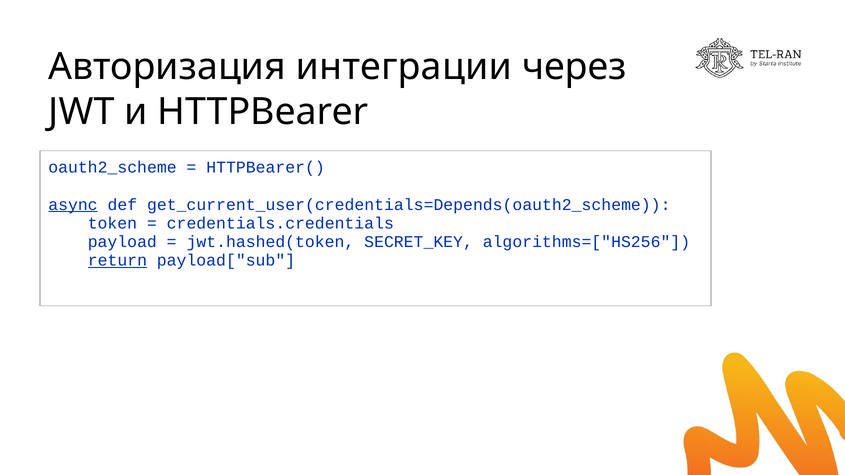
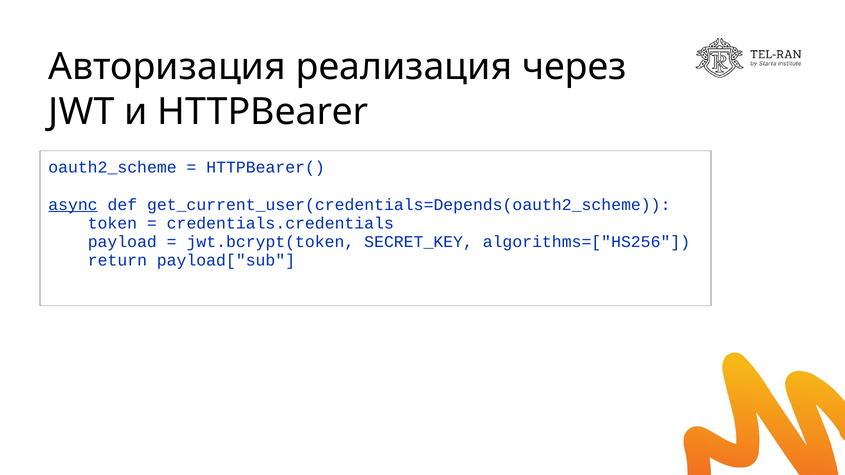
интеграции: интеграции -> реализация
jwt.hashed(token: jwt.hashed(token -> jwt.bcrypt(token
return underline: present -> none
